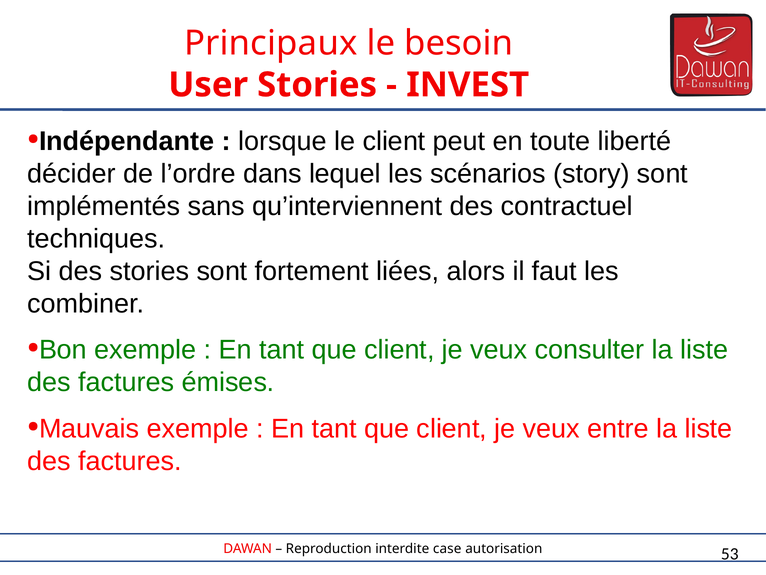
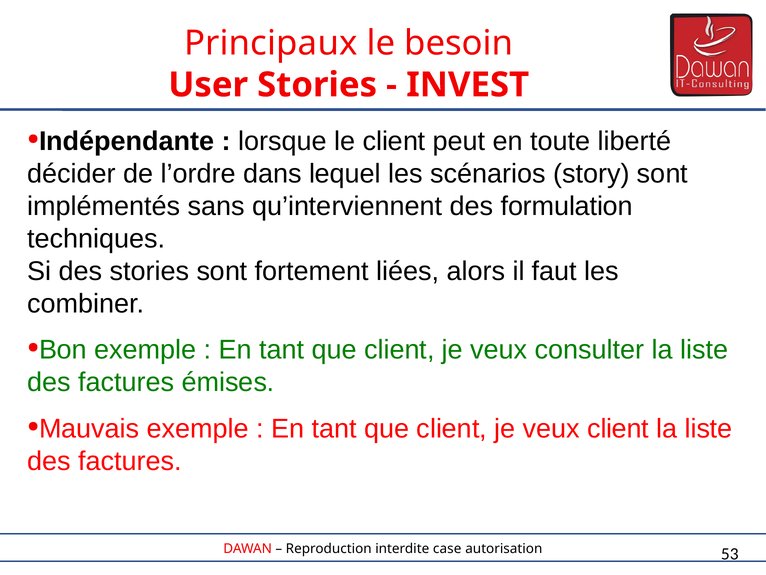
contractuel: contractuel -> formulation
veux entre: entre -> client
